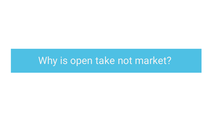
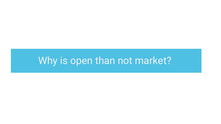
take: take -> than
